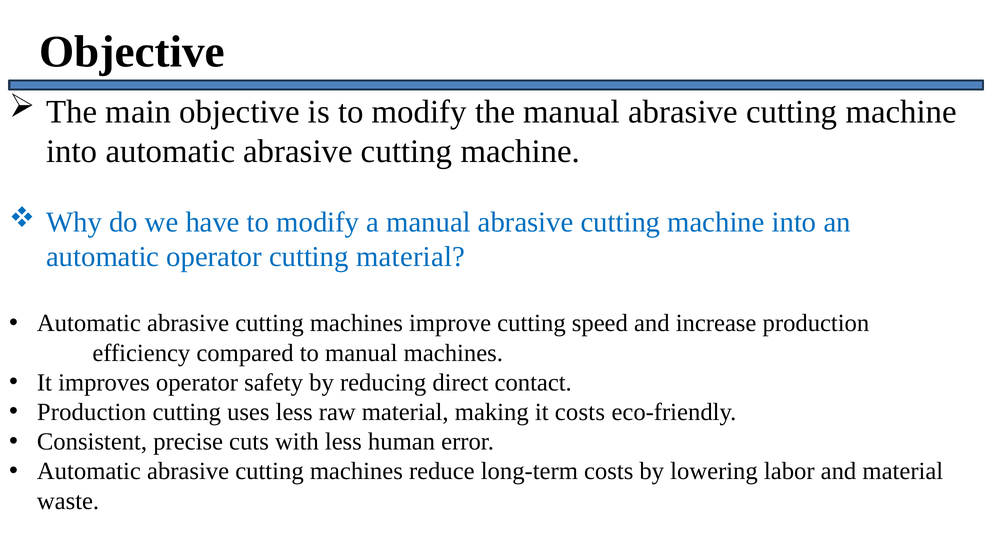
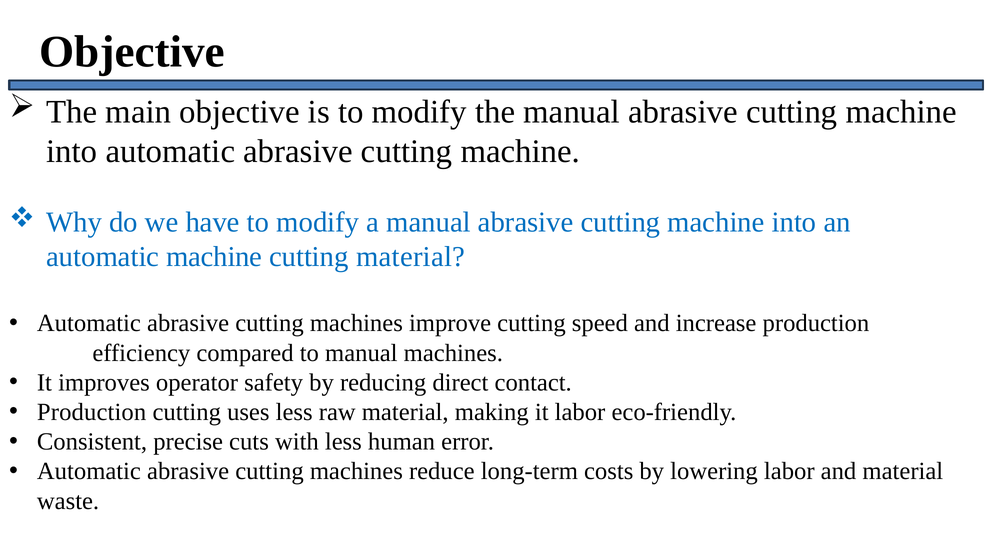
automatic operator: operator -> machine
it costs: costs -> labor
